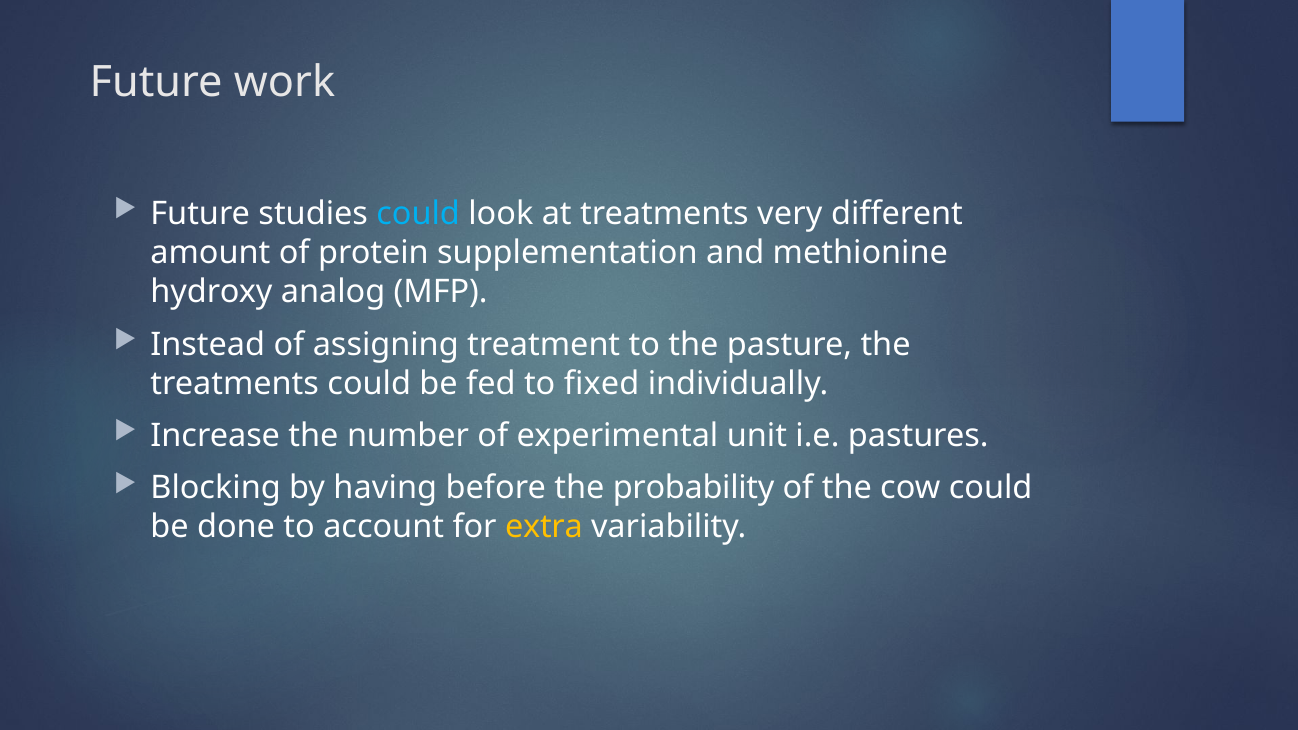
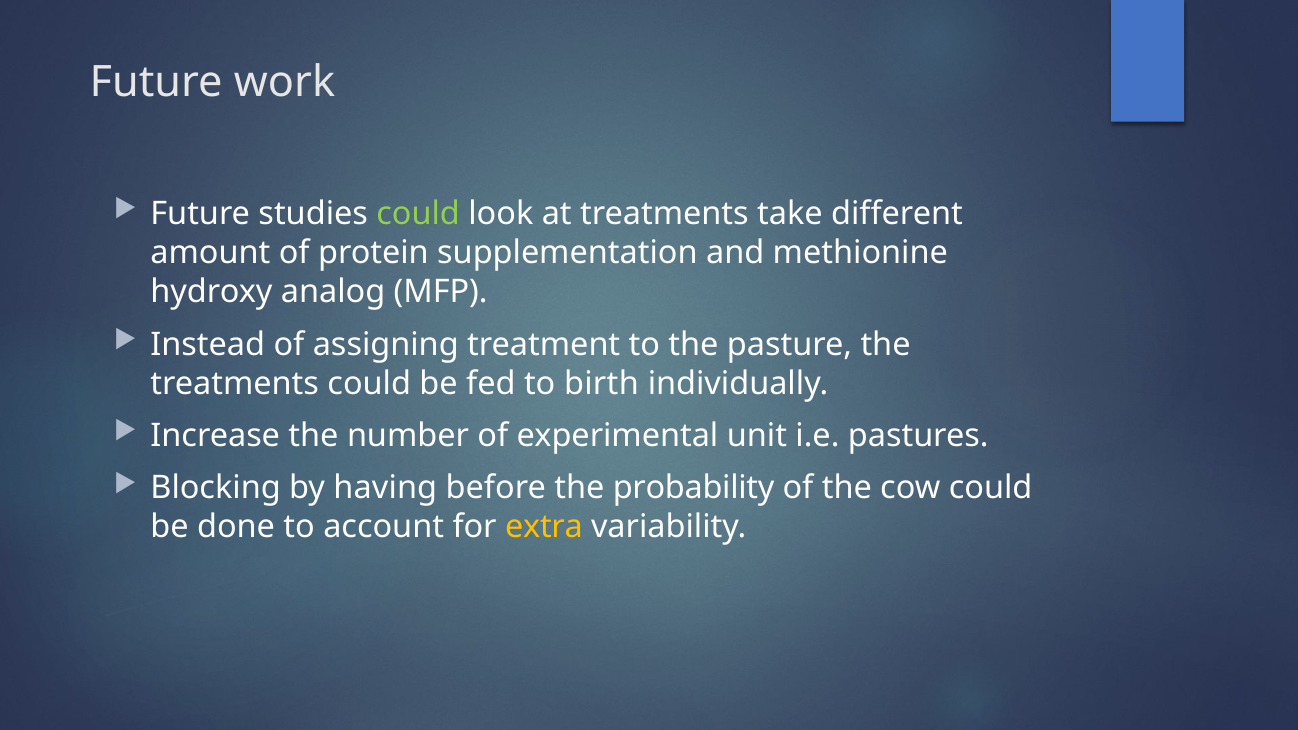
could at (418, 214) colour: light blue -> light green
very: very -> take
fixed: fixed -> birth
